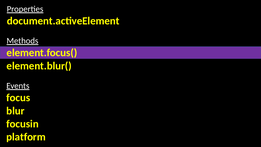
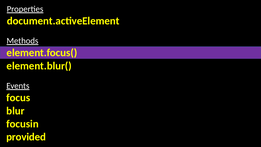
platform: platform -> provided
